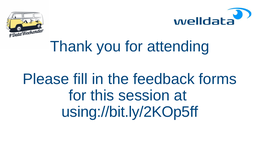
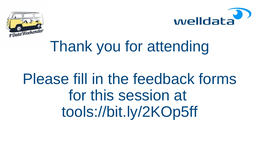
using://bit.ly/2KOp5ff: using://bit.ly/2KOp5ff -> tools://bit.ly/2KOp5ff
